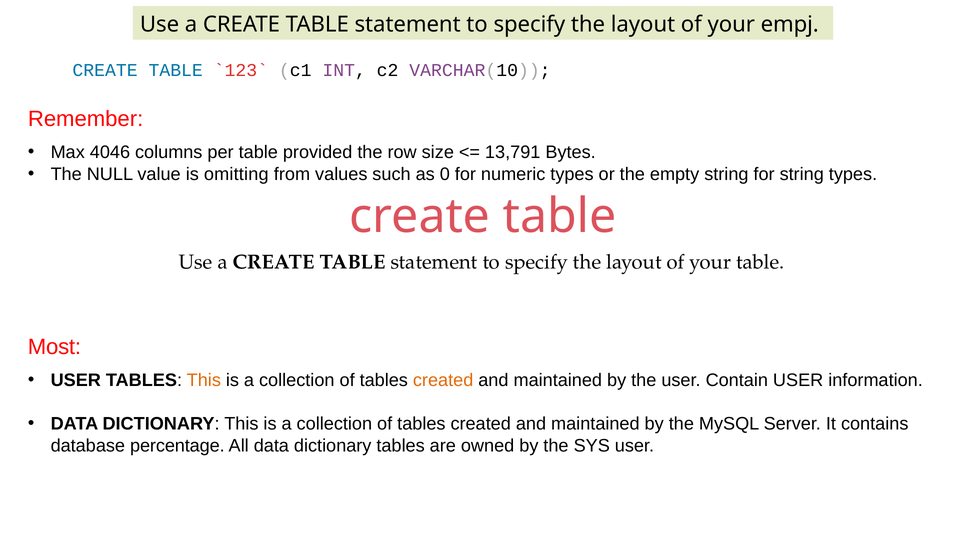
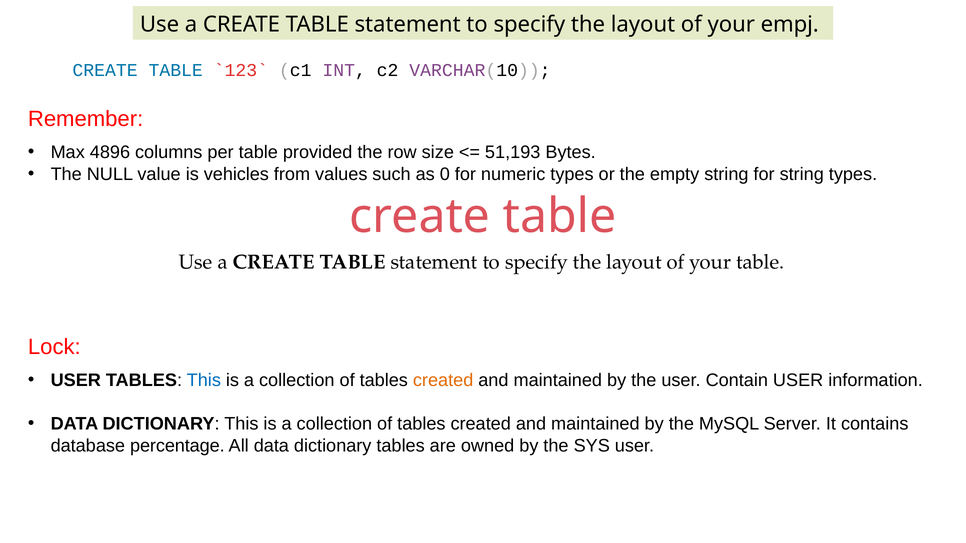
4046: 4046 -> 4896
13,791: 13,791 -> 51,193
omitting: omitting -> vehicles
Most: Most -> Lock
This at (204, 381) colour: orange -> blue
